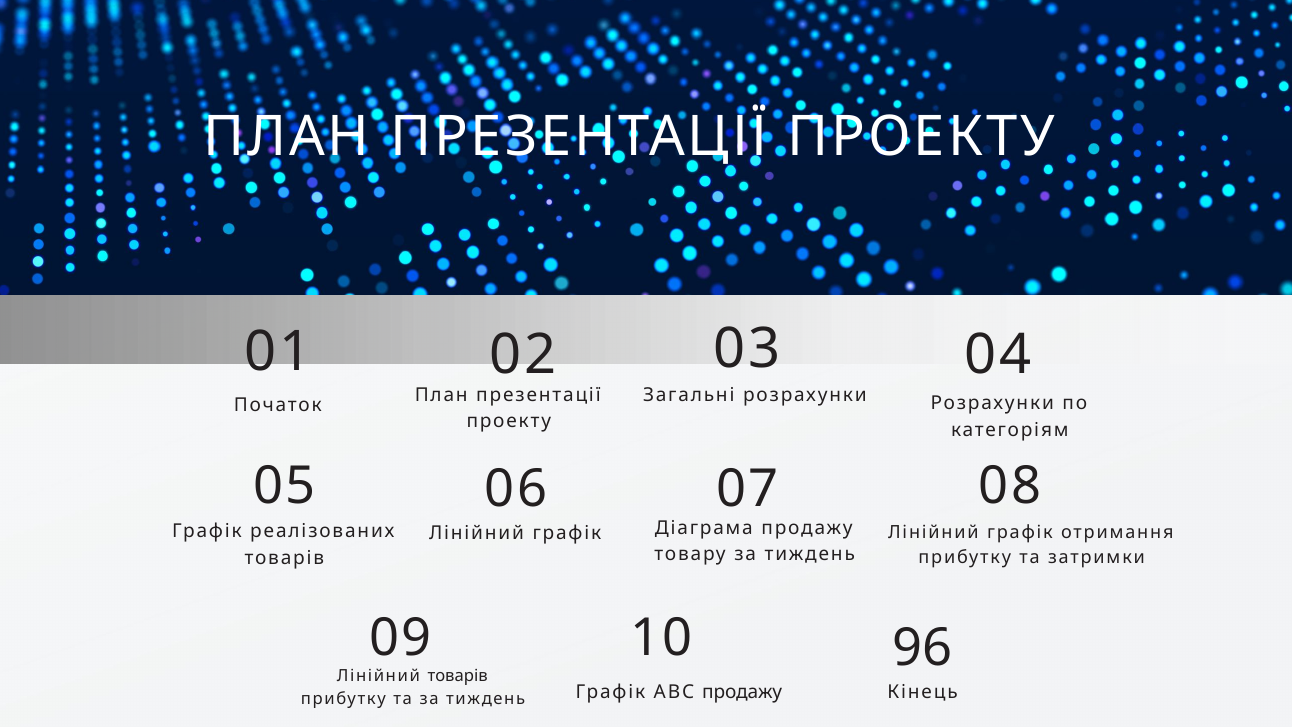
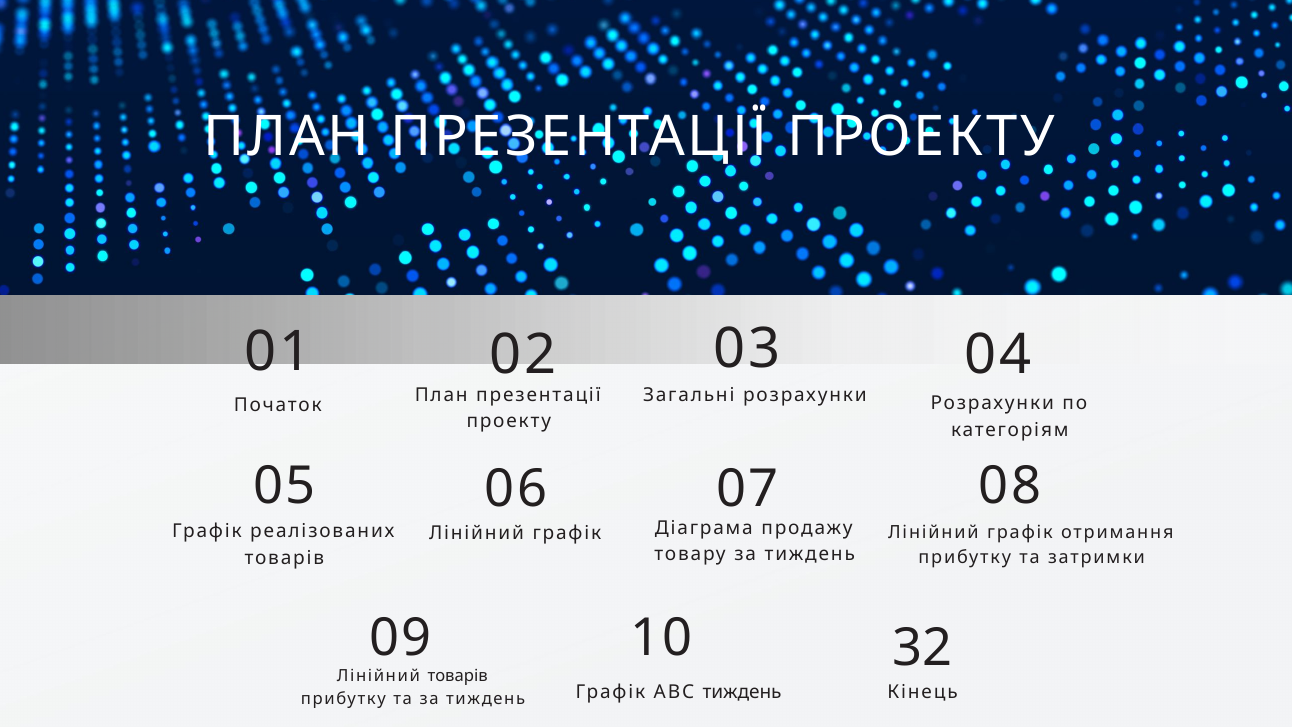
96: 96 -> 32
ABC продажу: продажу -> тиждень
